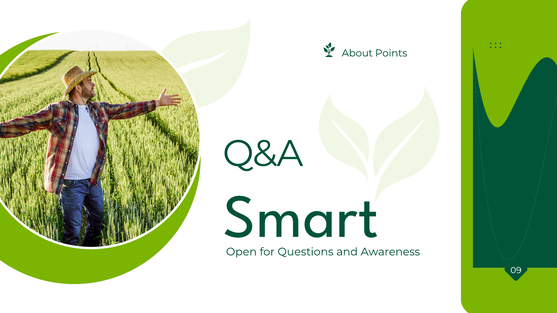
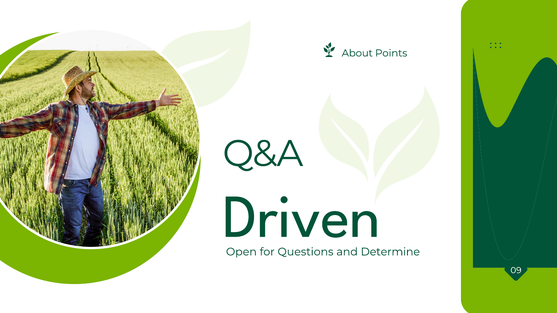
Smart: Smart -> Driven
Awareness: Awareness -> Determine
